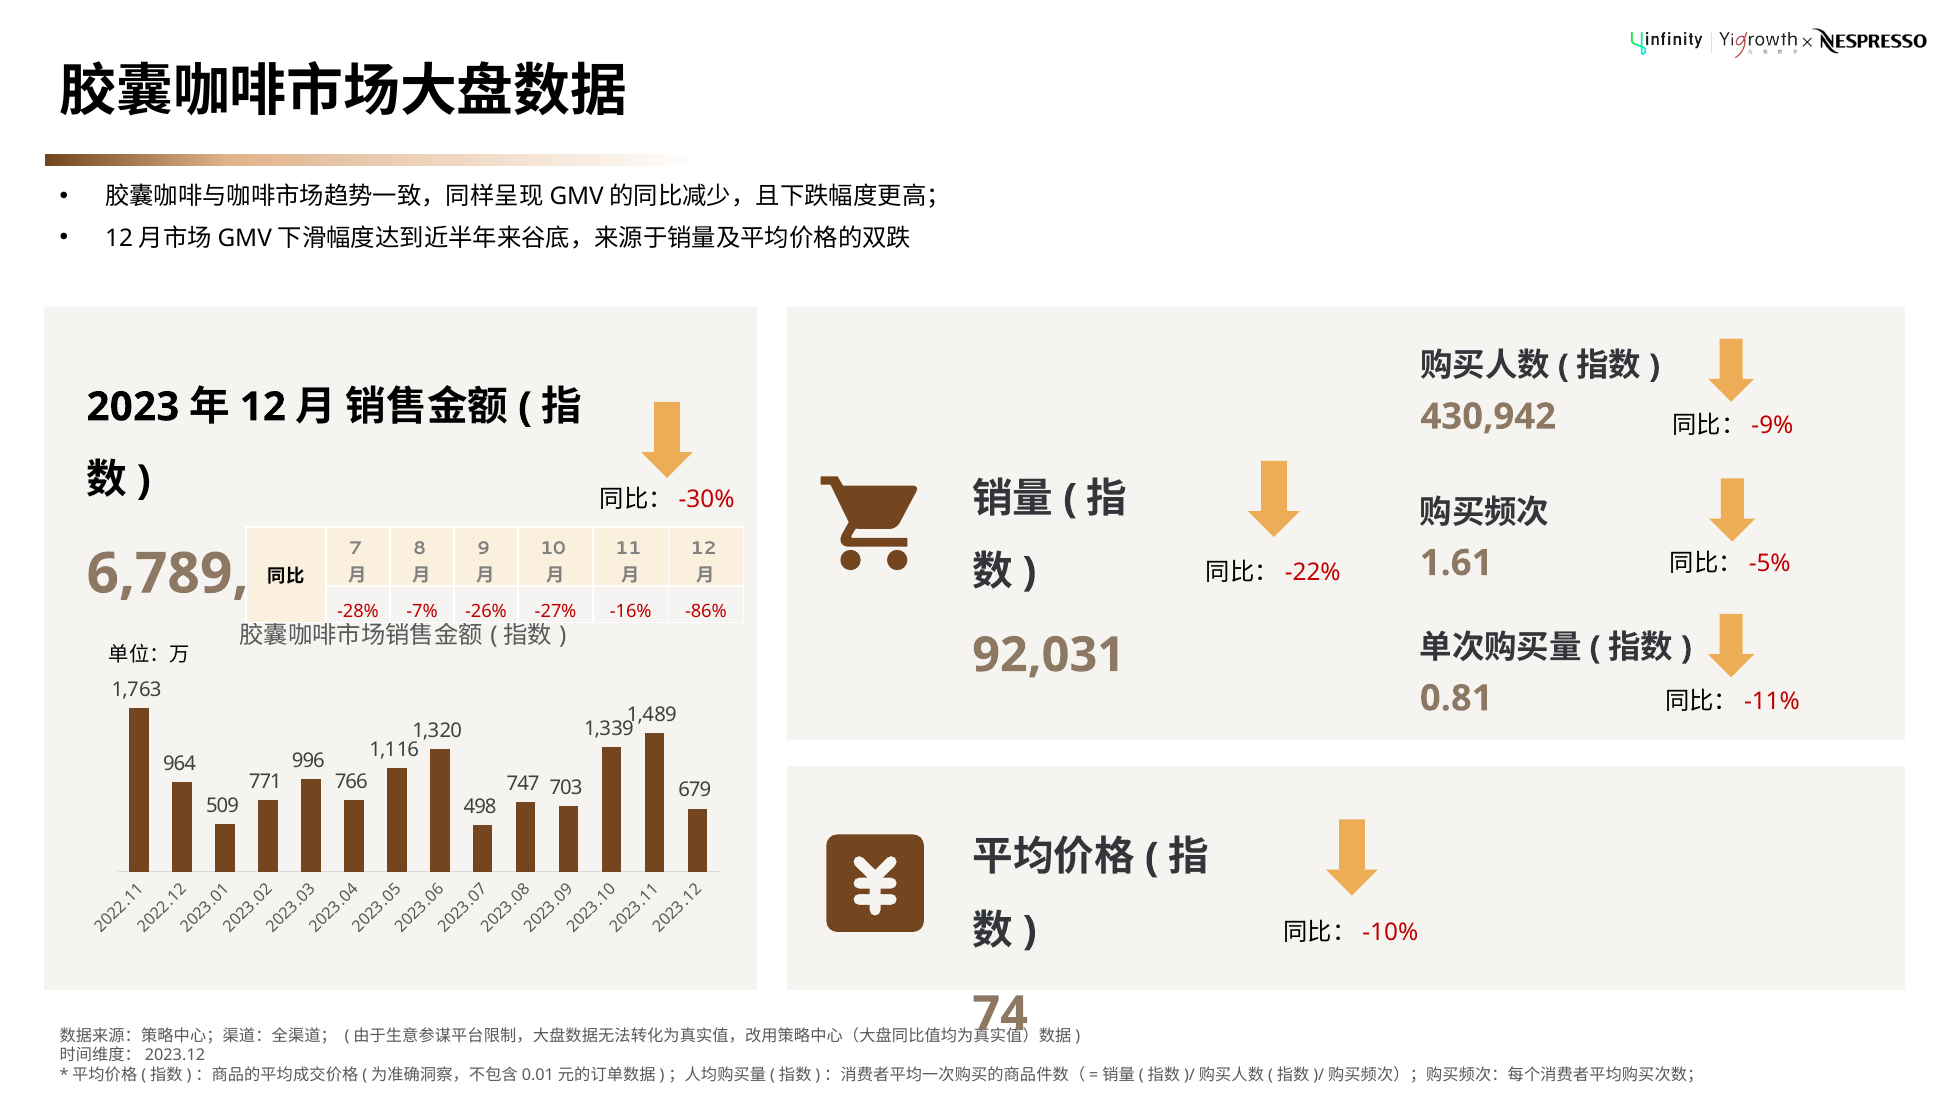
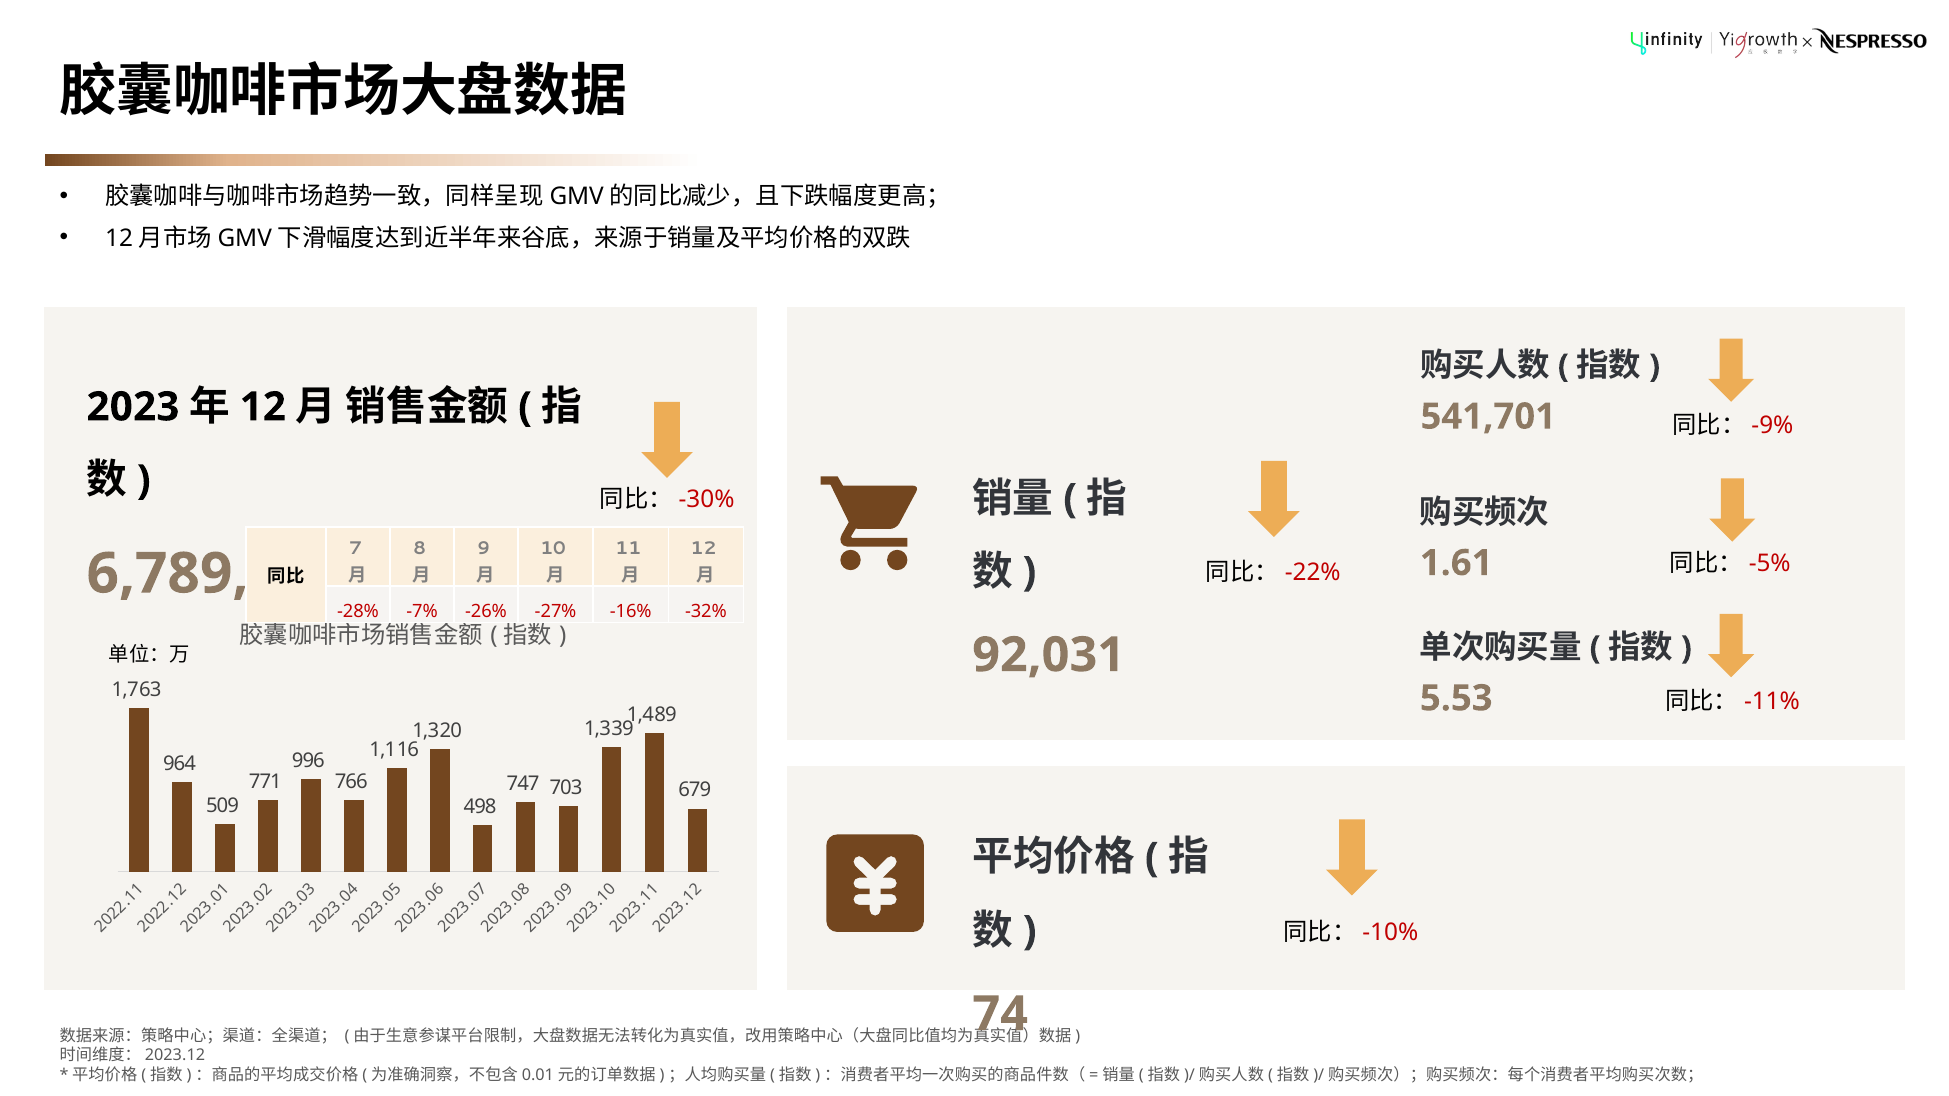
430,942: 430,942 -> 541,701
-86%: -86% -> -32%
0.81: 0.81 -> 5.53
